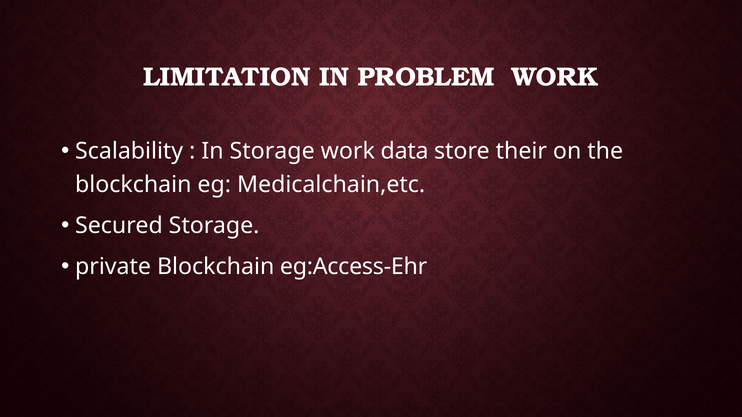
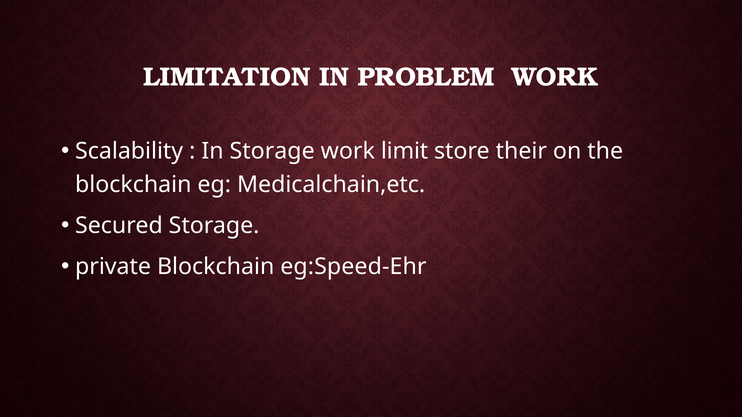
data: data -> limit
eg:Access-Ehr: eg:Access-Ehr -> eg:Speed-Ehr
